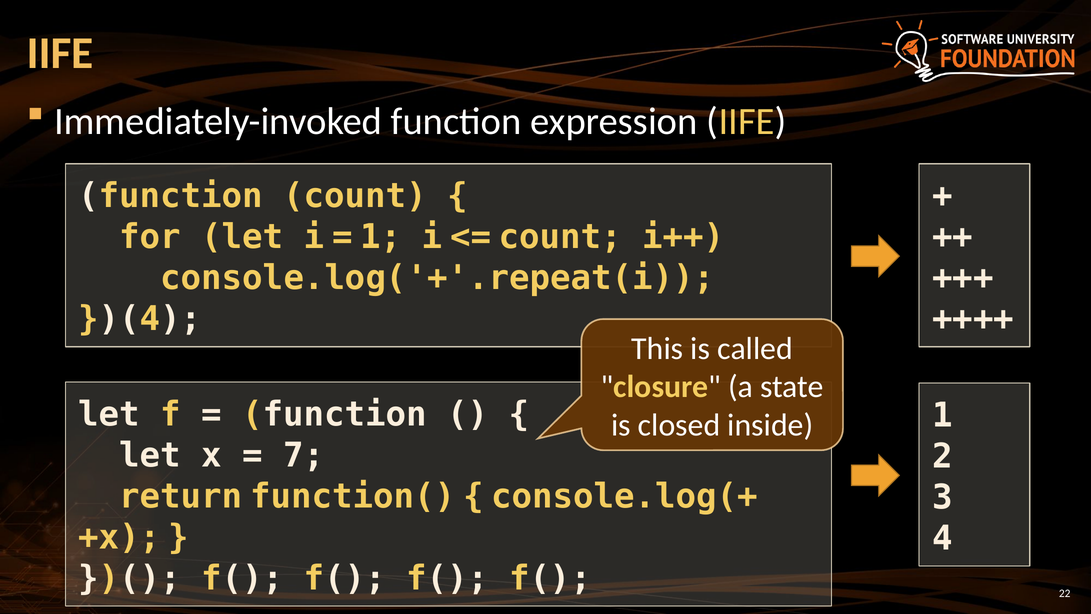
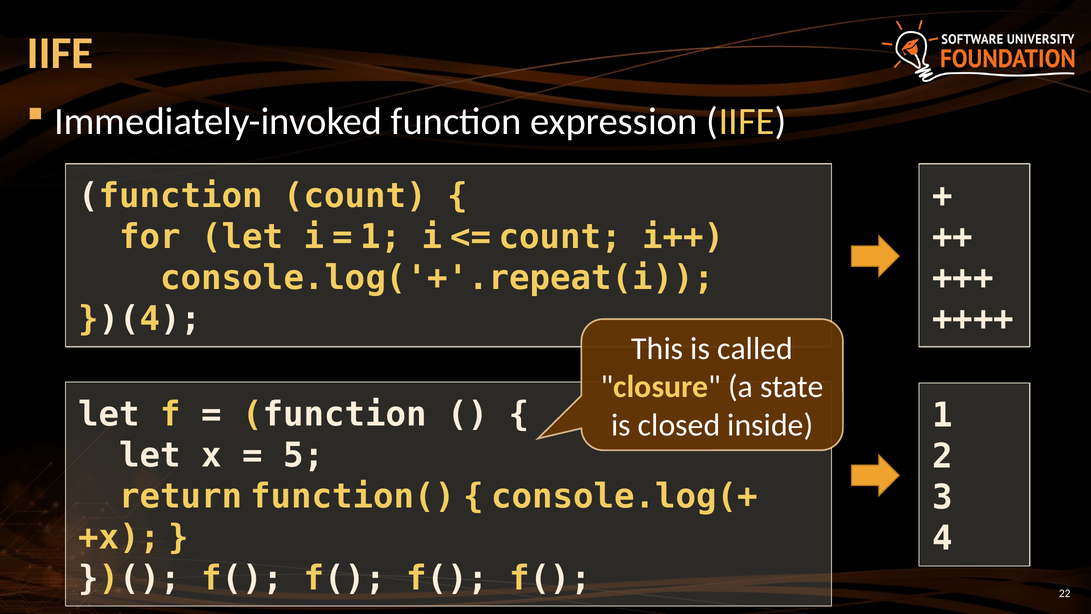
7: 7 -> 5
